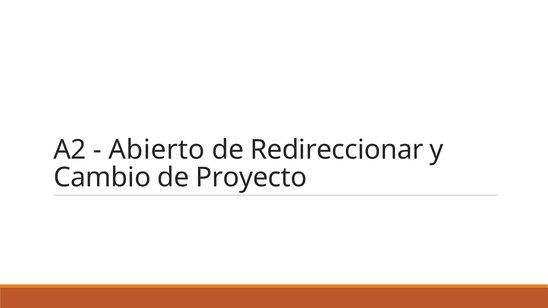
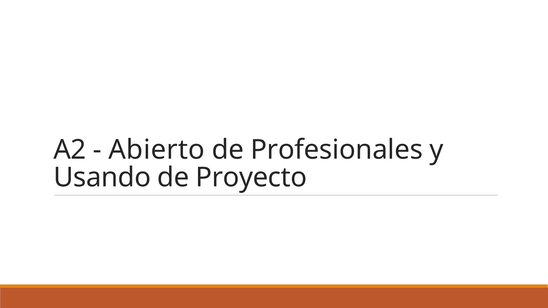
Redireccionar: Redireccionar -> Profesionales
Cambio: Cambio -> Usando
